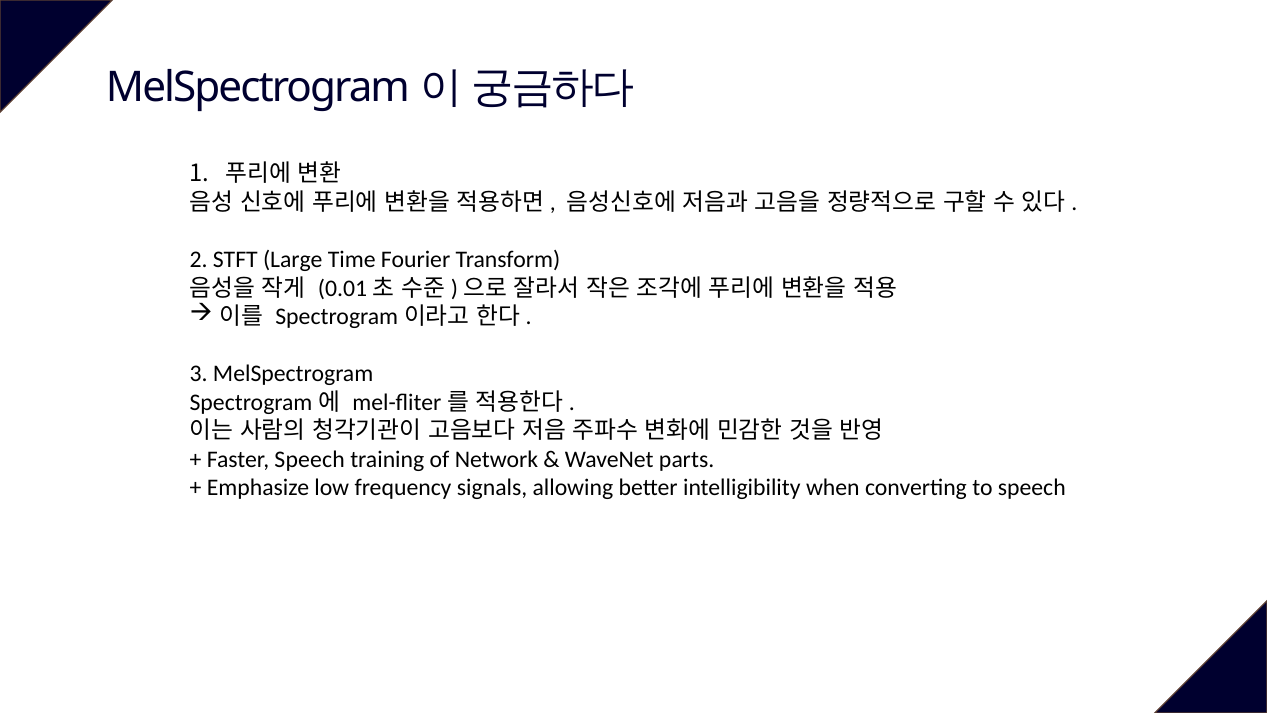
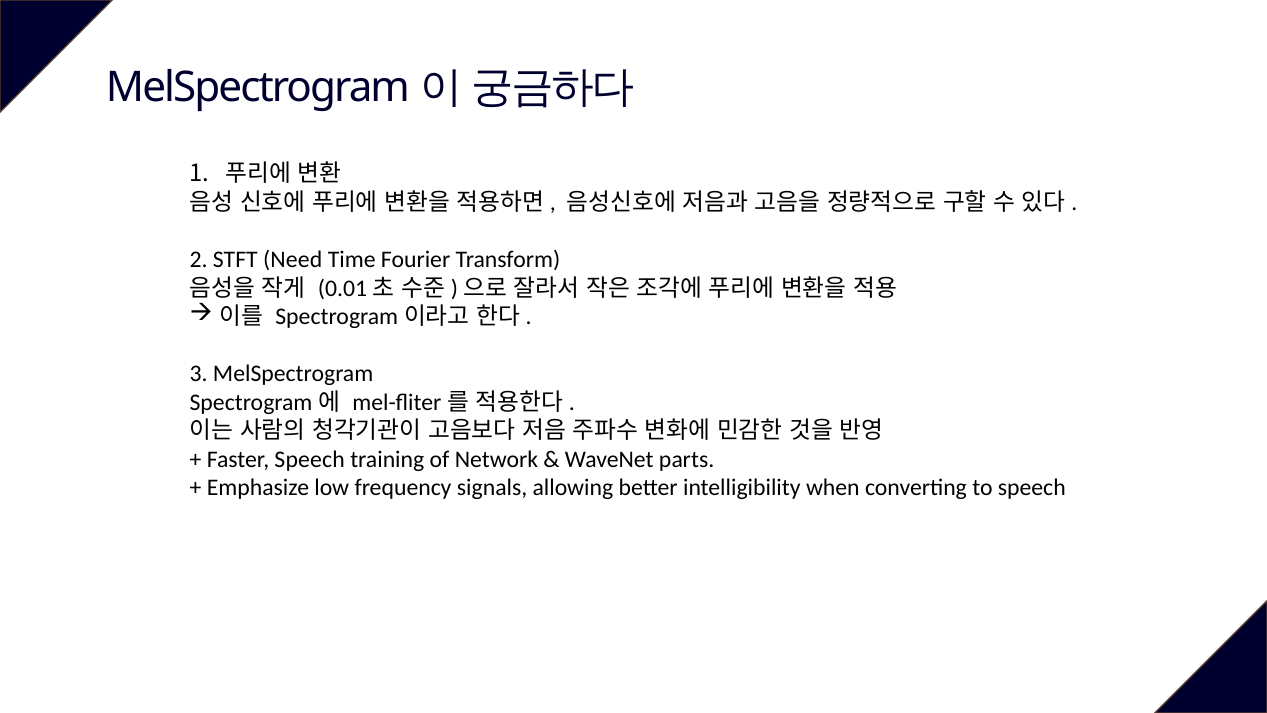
Large: Large -> Need
